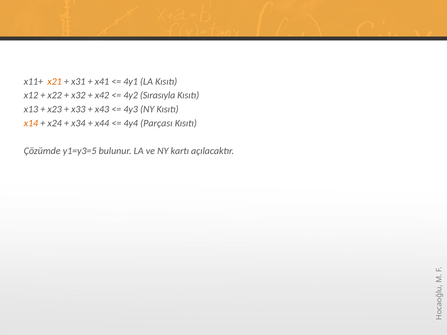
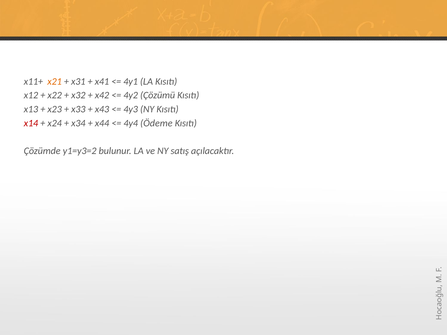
Sırasıyla: Sırasıyla -> Çözümü
x14 colour: orange -> red
Parçası: Parçası -> Ödeme
y1=y3=5: y1=y3=5 -> y1=y3=2
kartı: kartı -> satış
